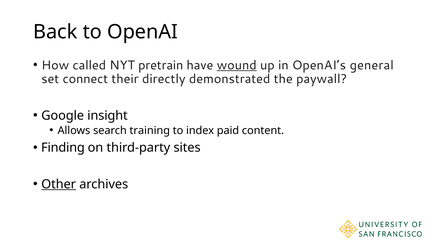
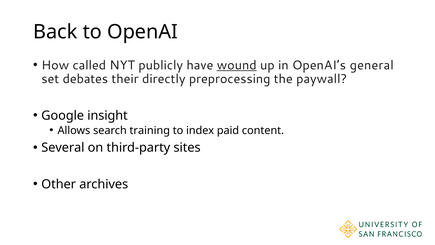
pretrain: pretrain -> publicly
connect: connect -> debates
demonstrated: demonstrated -> preprocessing
Finding: Finding -> Several
Other underline: present -> none
